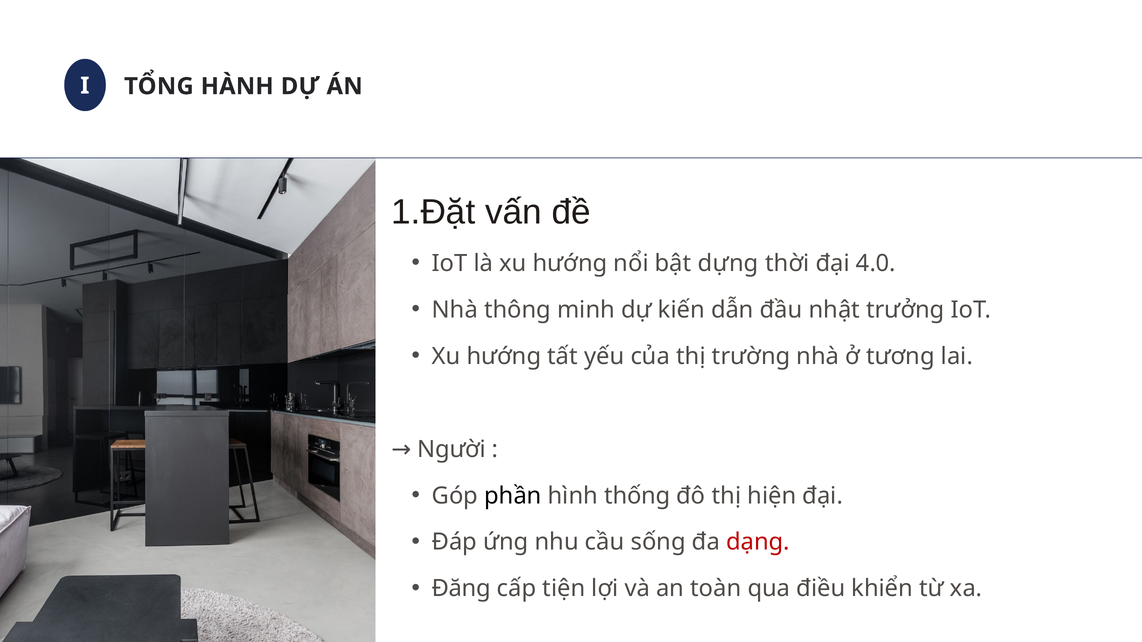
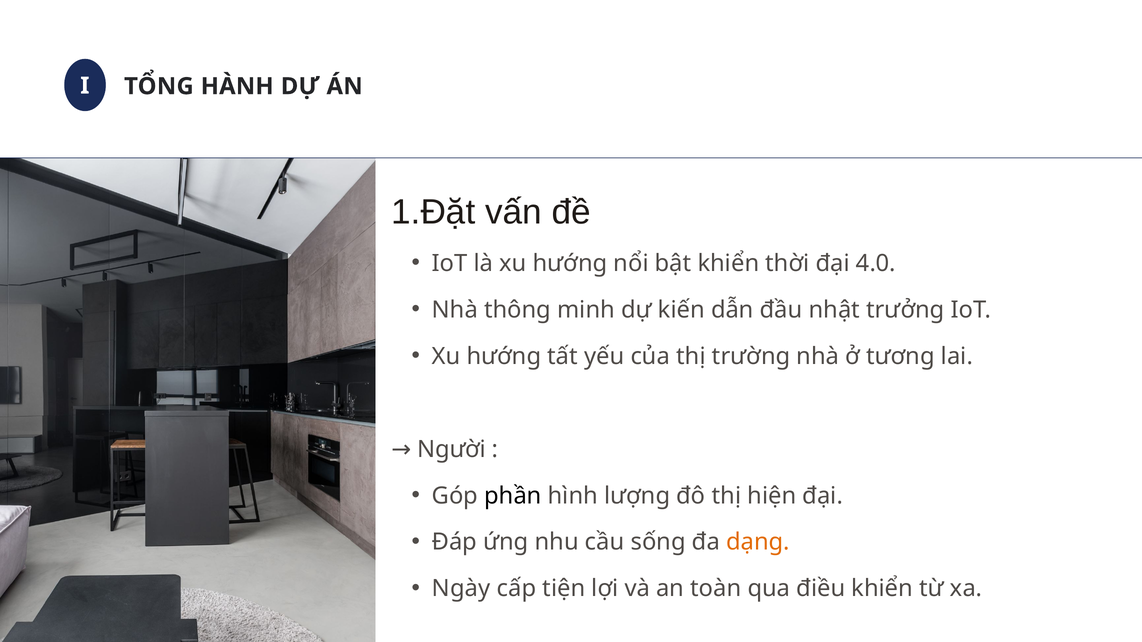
bật dựng: dựng -> khiển
thống: thống -> lượng
dạng colour: red -> orange
Đăng: Đăng -> Ngày
